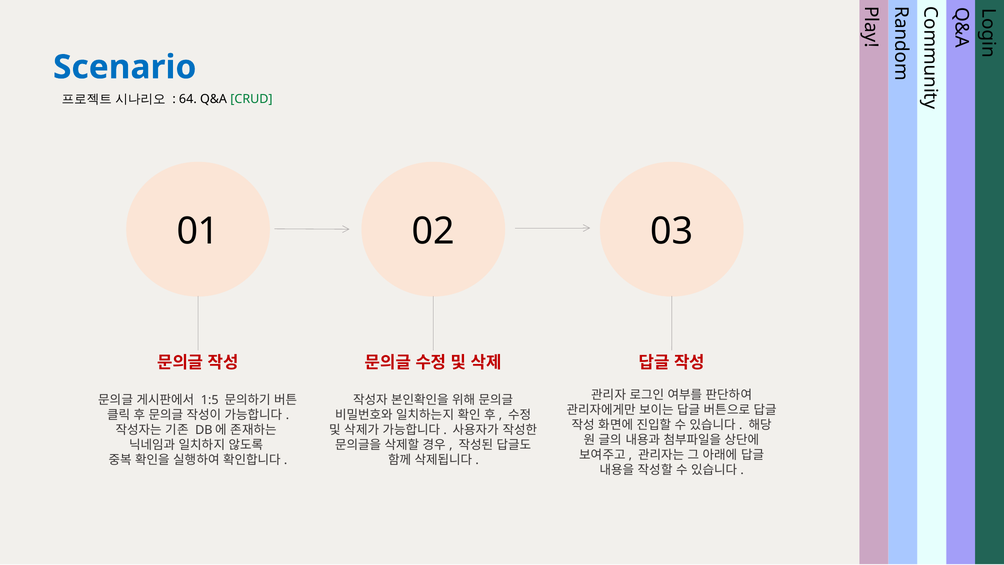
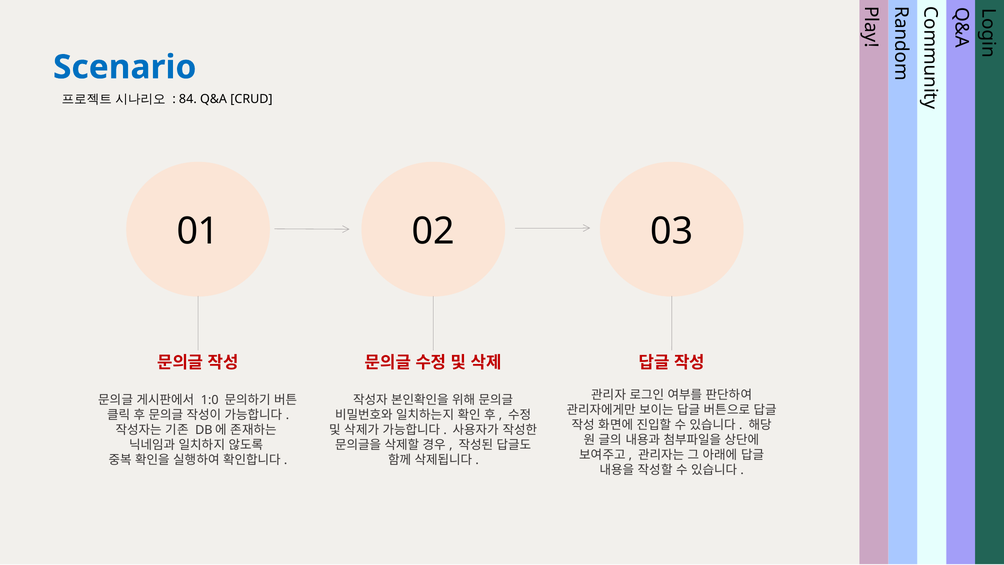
64: 64 -> 84
CRUD colour: green -> black
1:5: 1:5 -> 1:0
